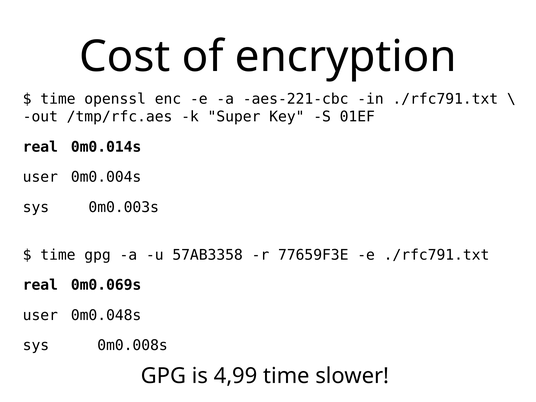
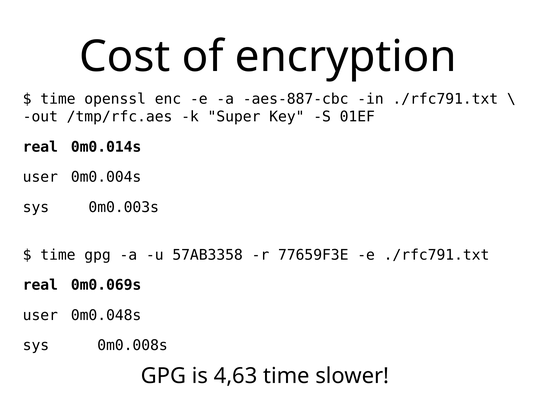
aes-221-cbc: aes-221-cbc -> aes-887-cbc
4,99: 4,99 -> 4,63
